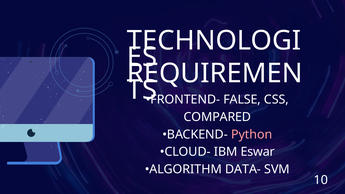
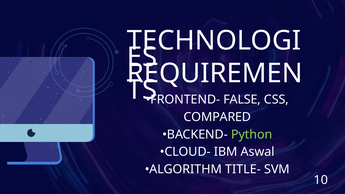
Python colour: pink -> light green
Eswar: Eswar -> Aswal
DATA-: DATA- -> TITLE-
